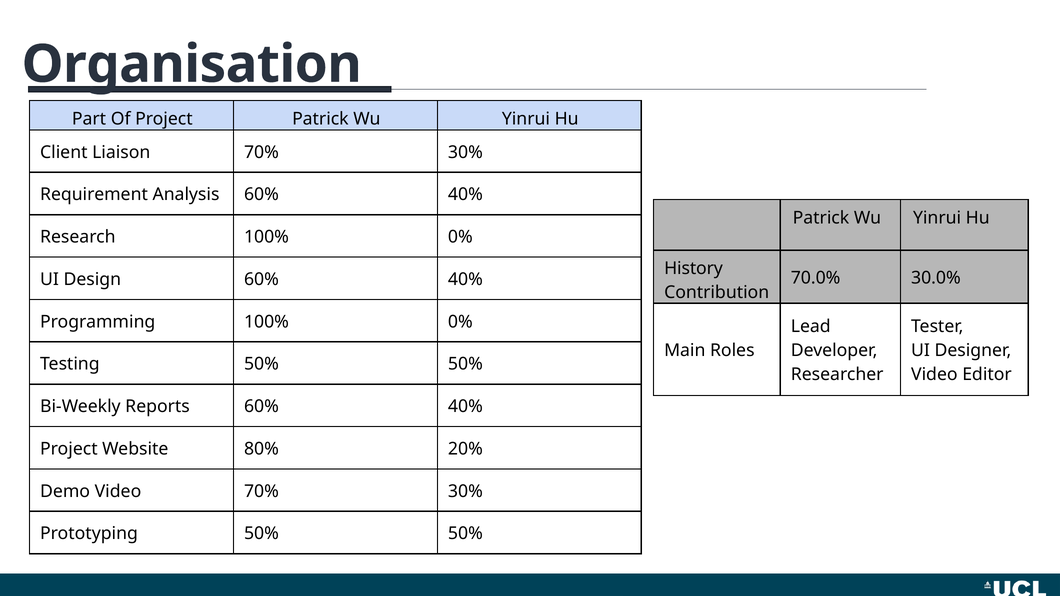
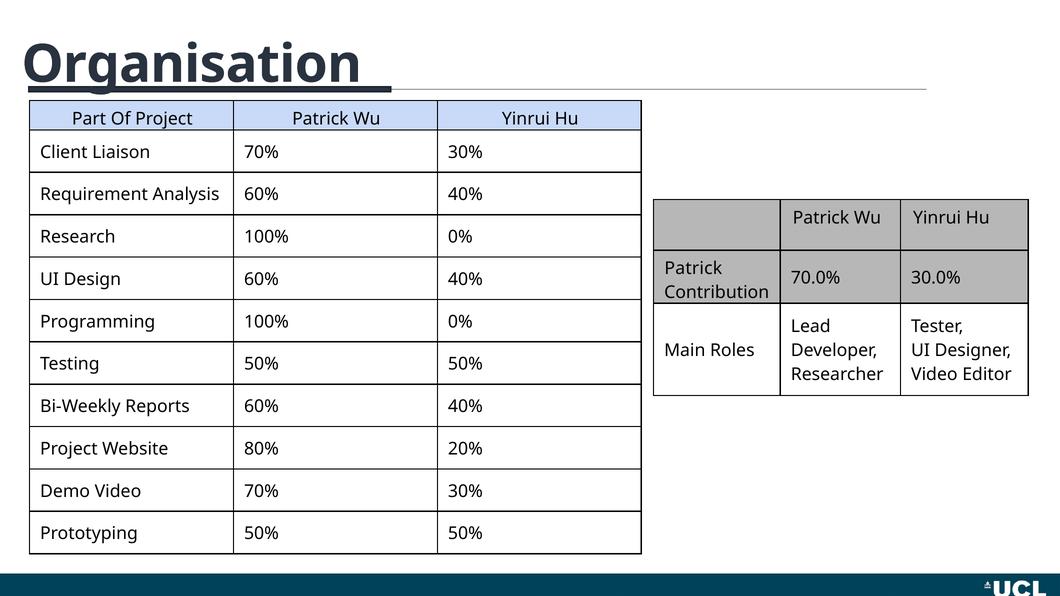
History at (694, 269): History -> Patrick
